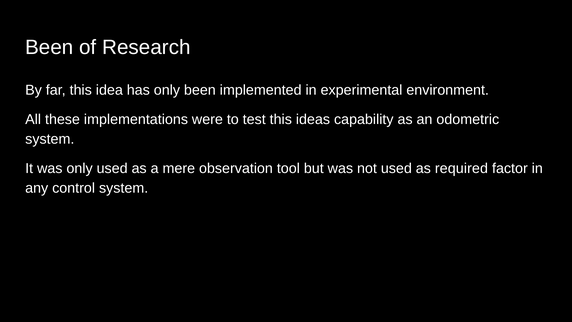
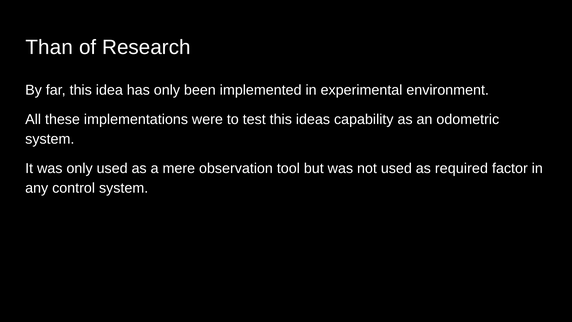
Been at (49, 47): Been -> Than
